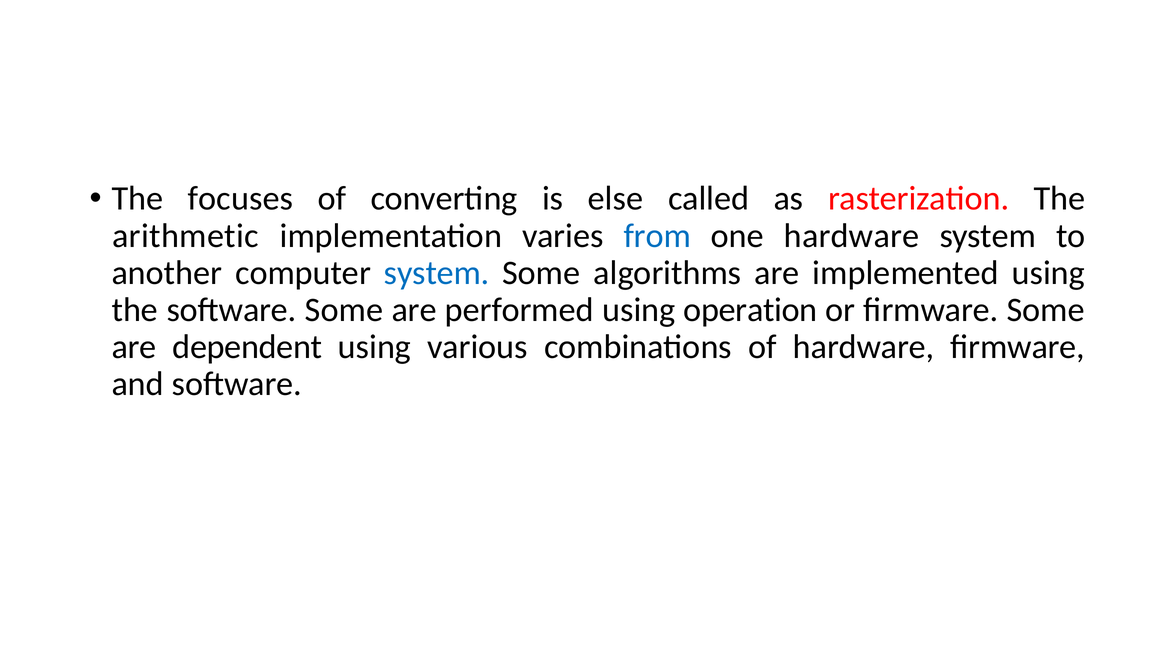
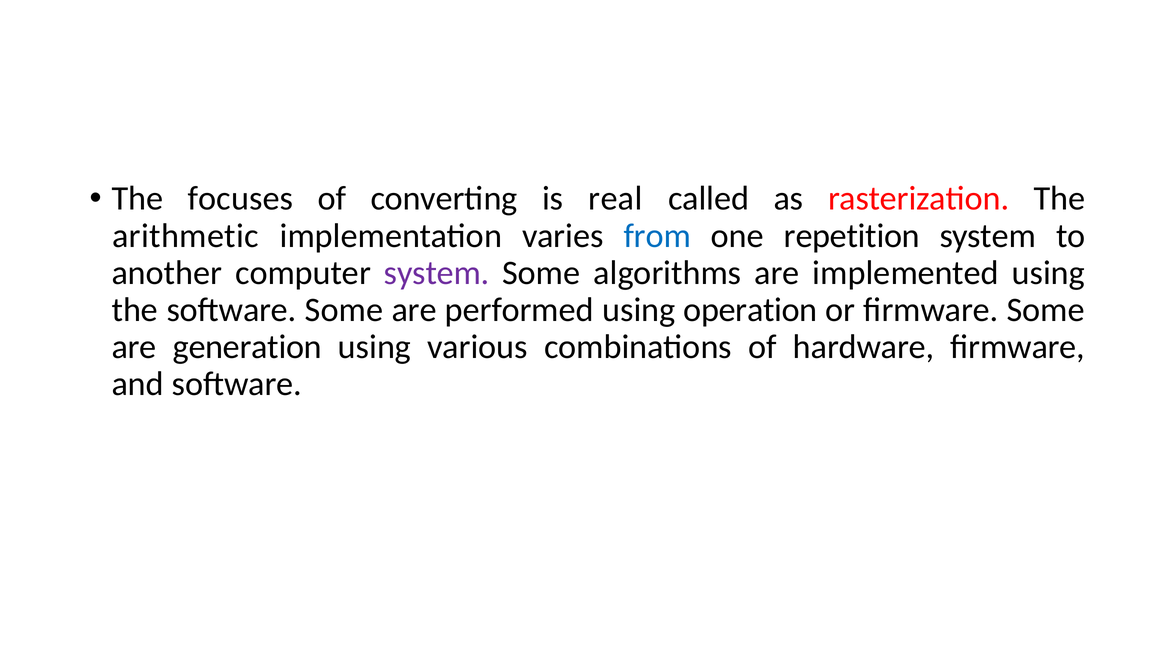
else: else -> real
one hardware: hardware -> repetition
system at (437, 273) colour: blue -> purple
dependent: dependent -> generation
